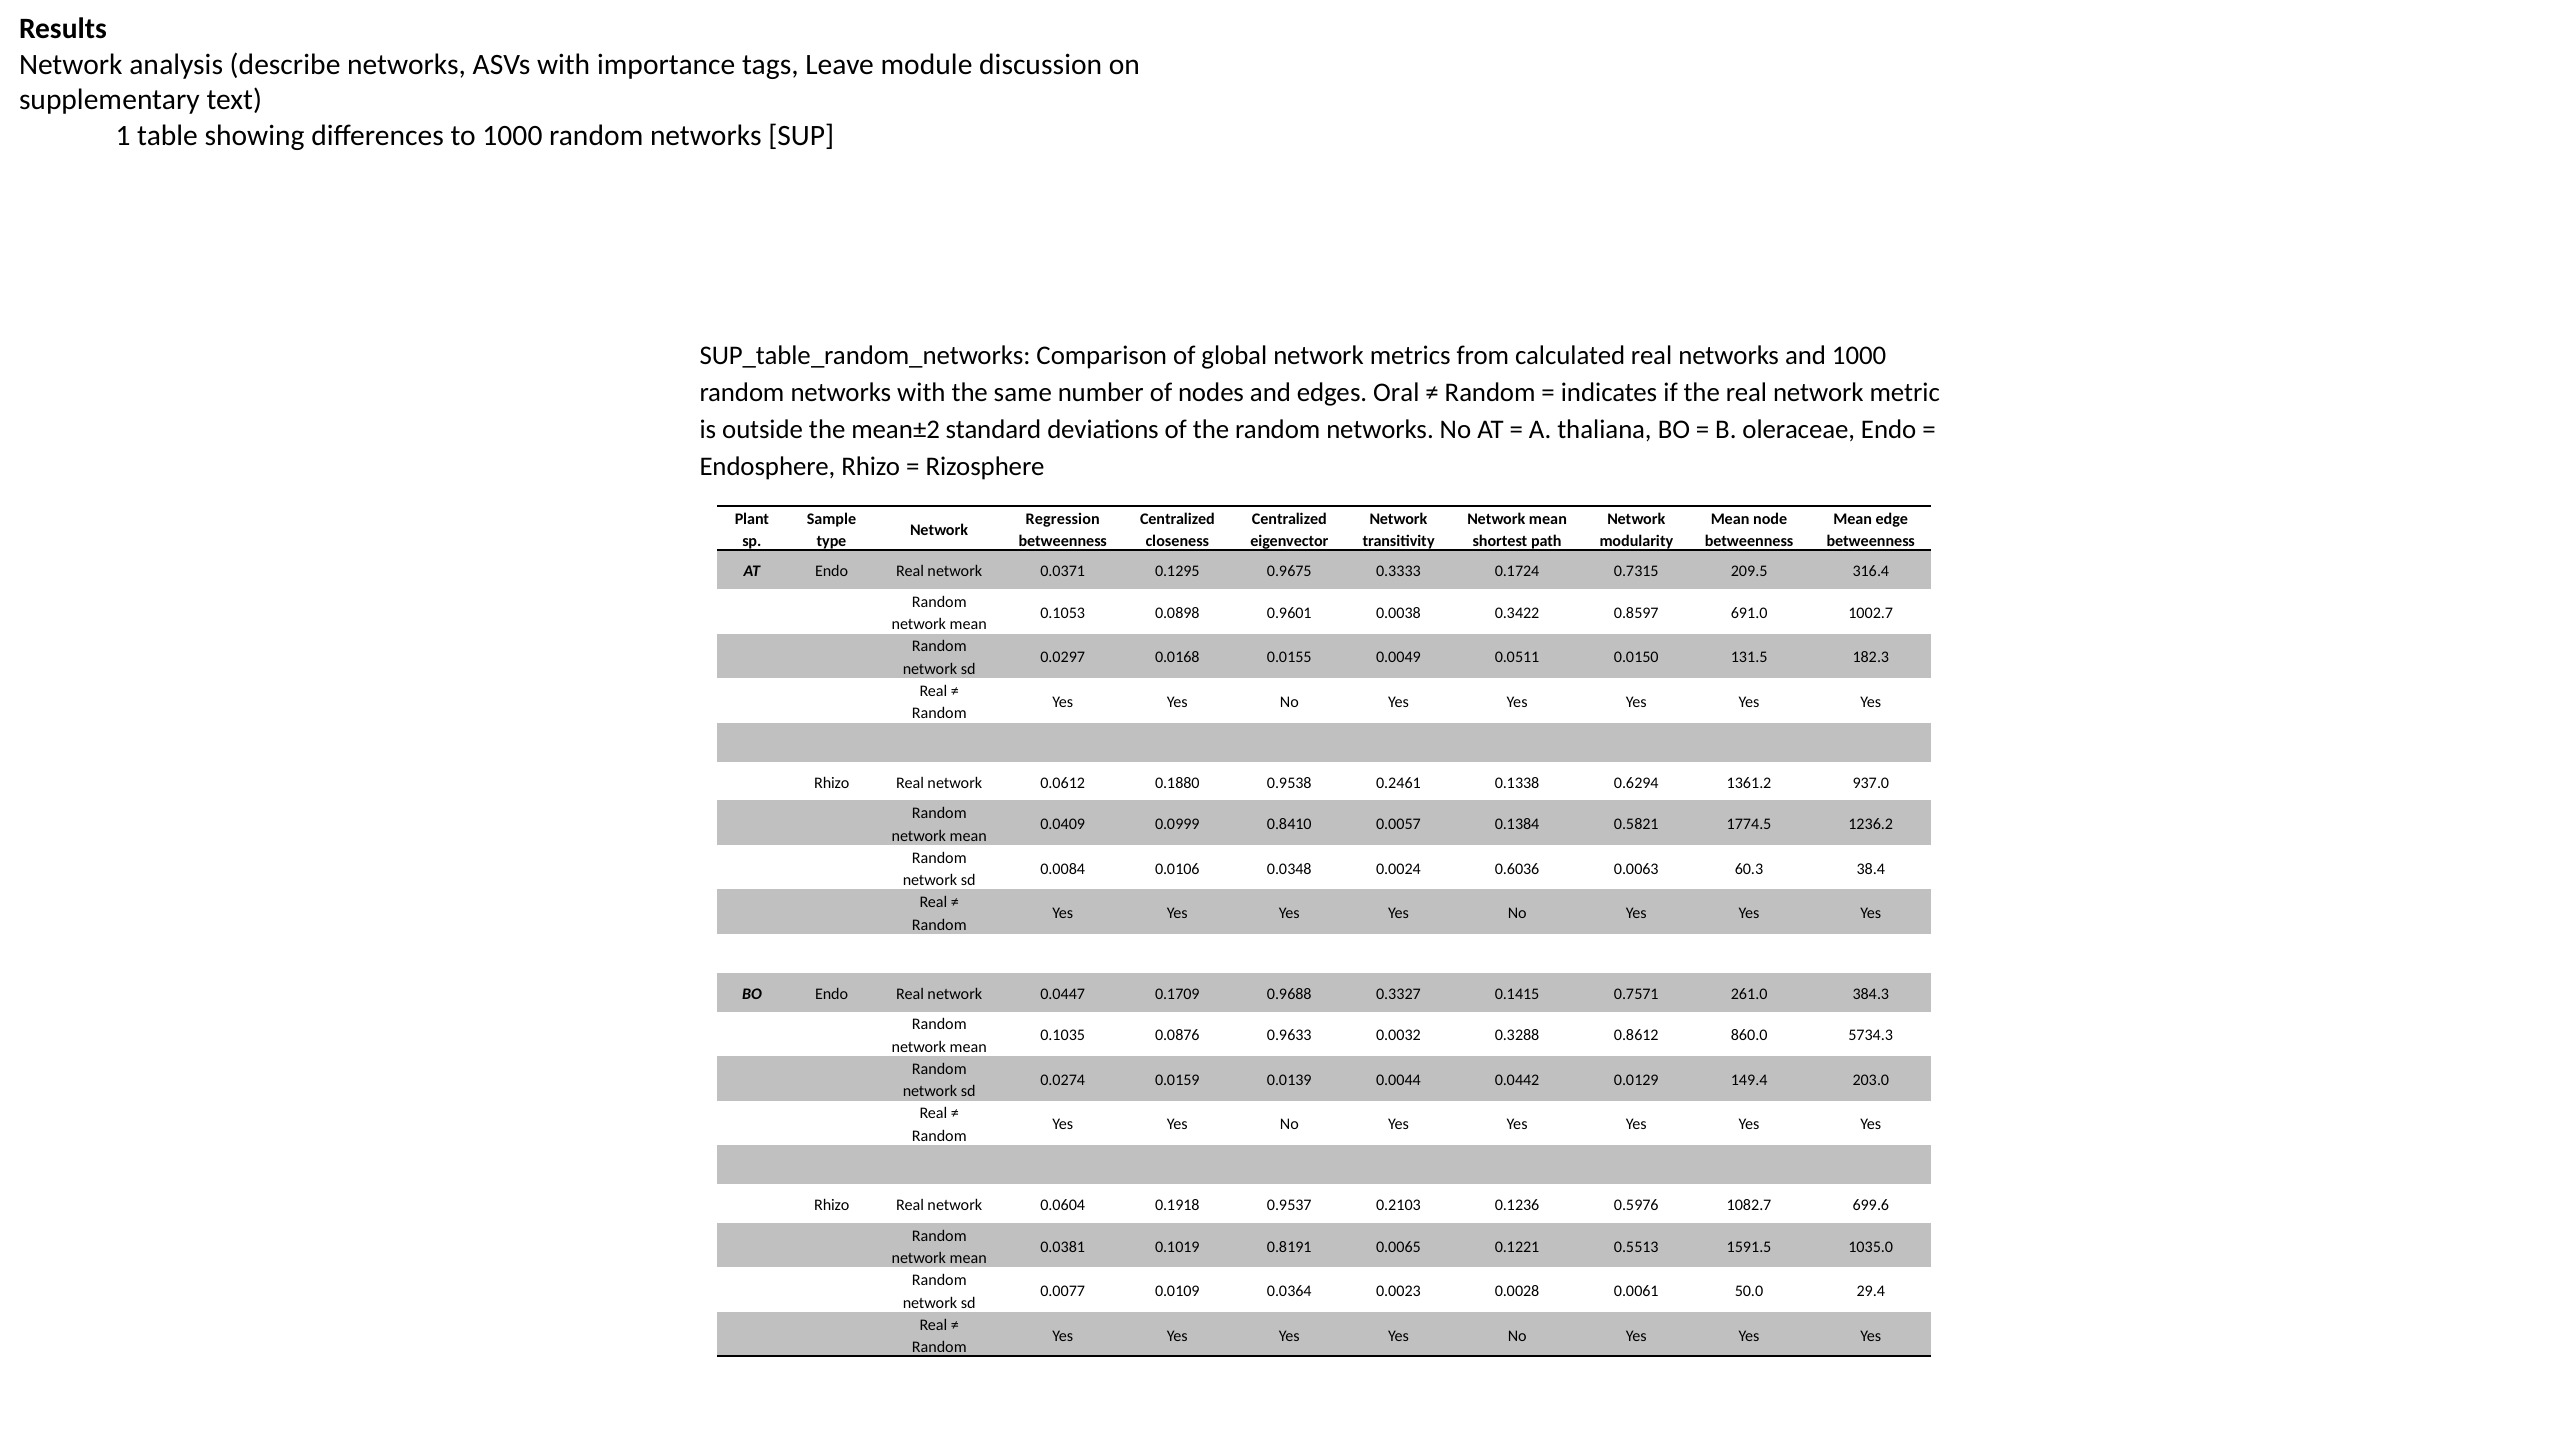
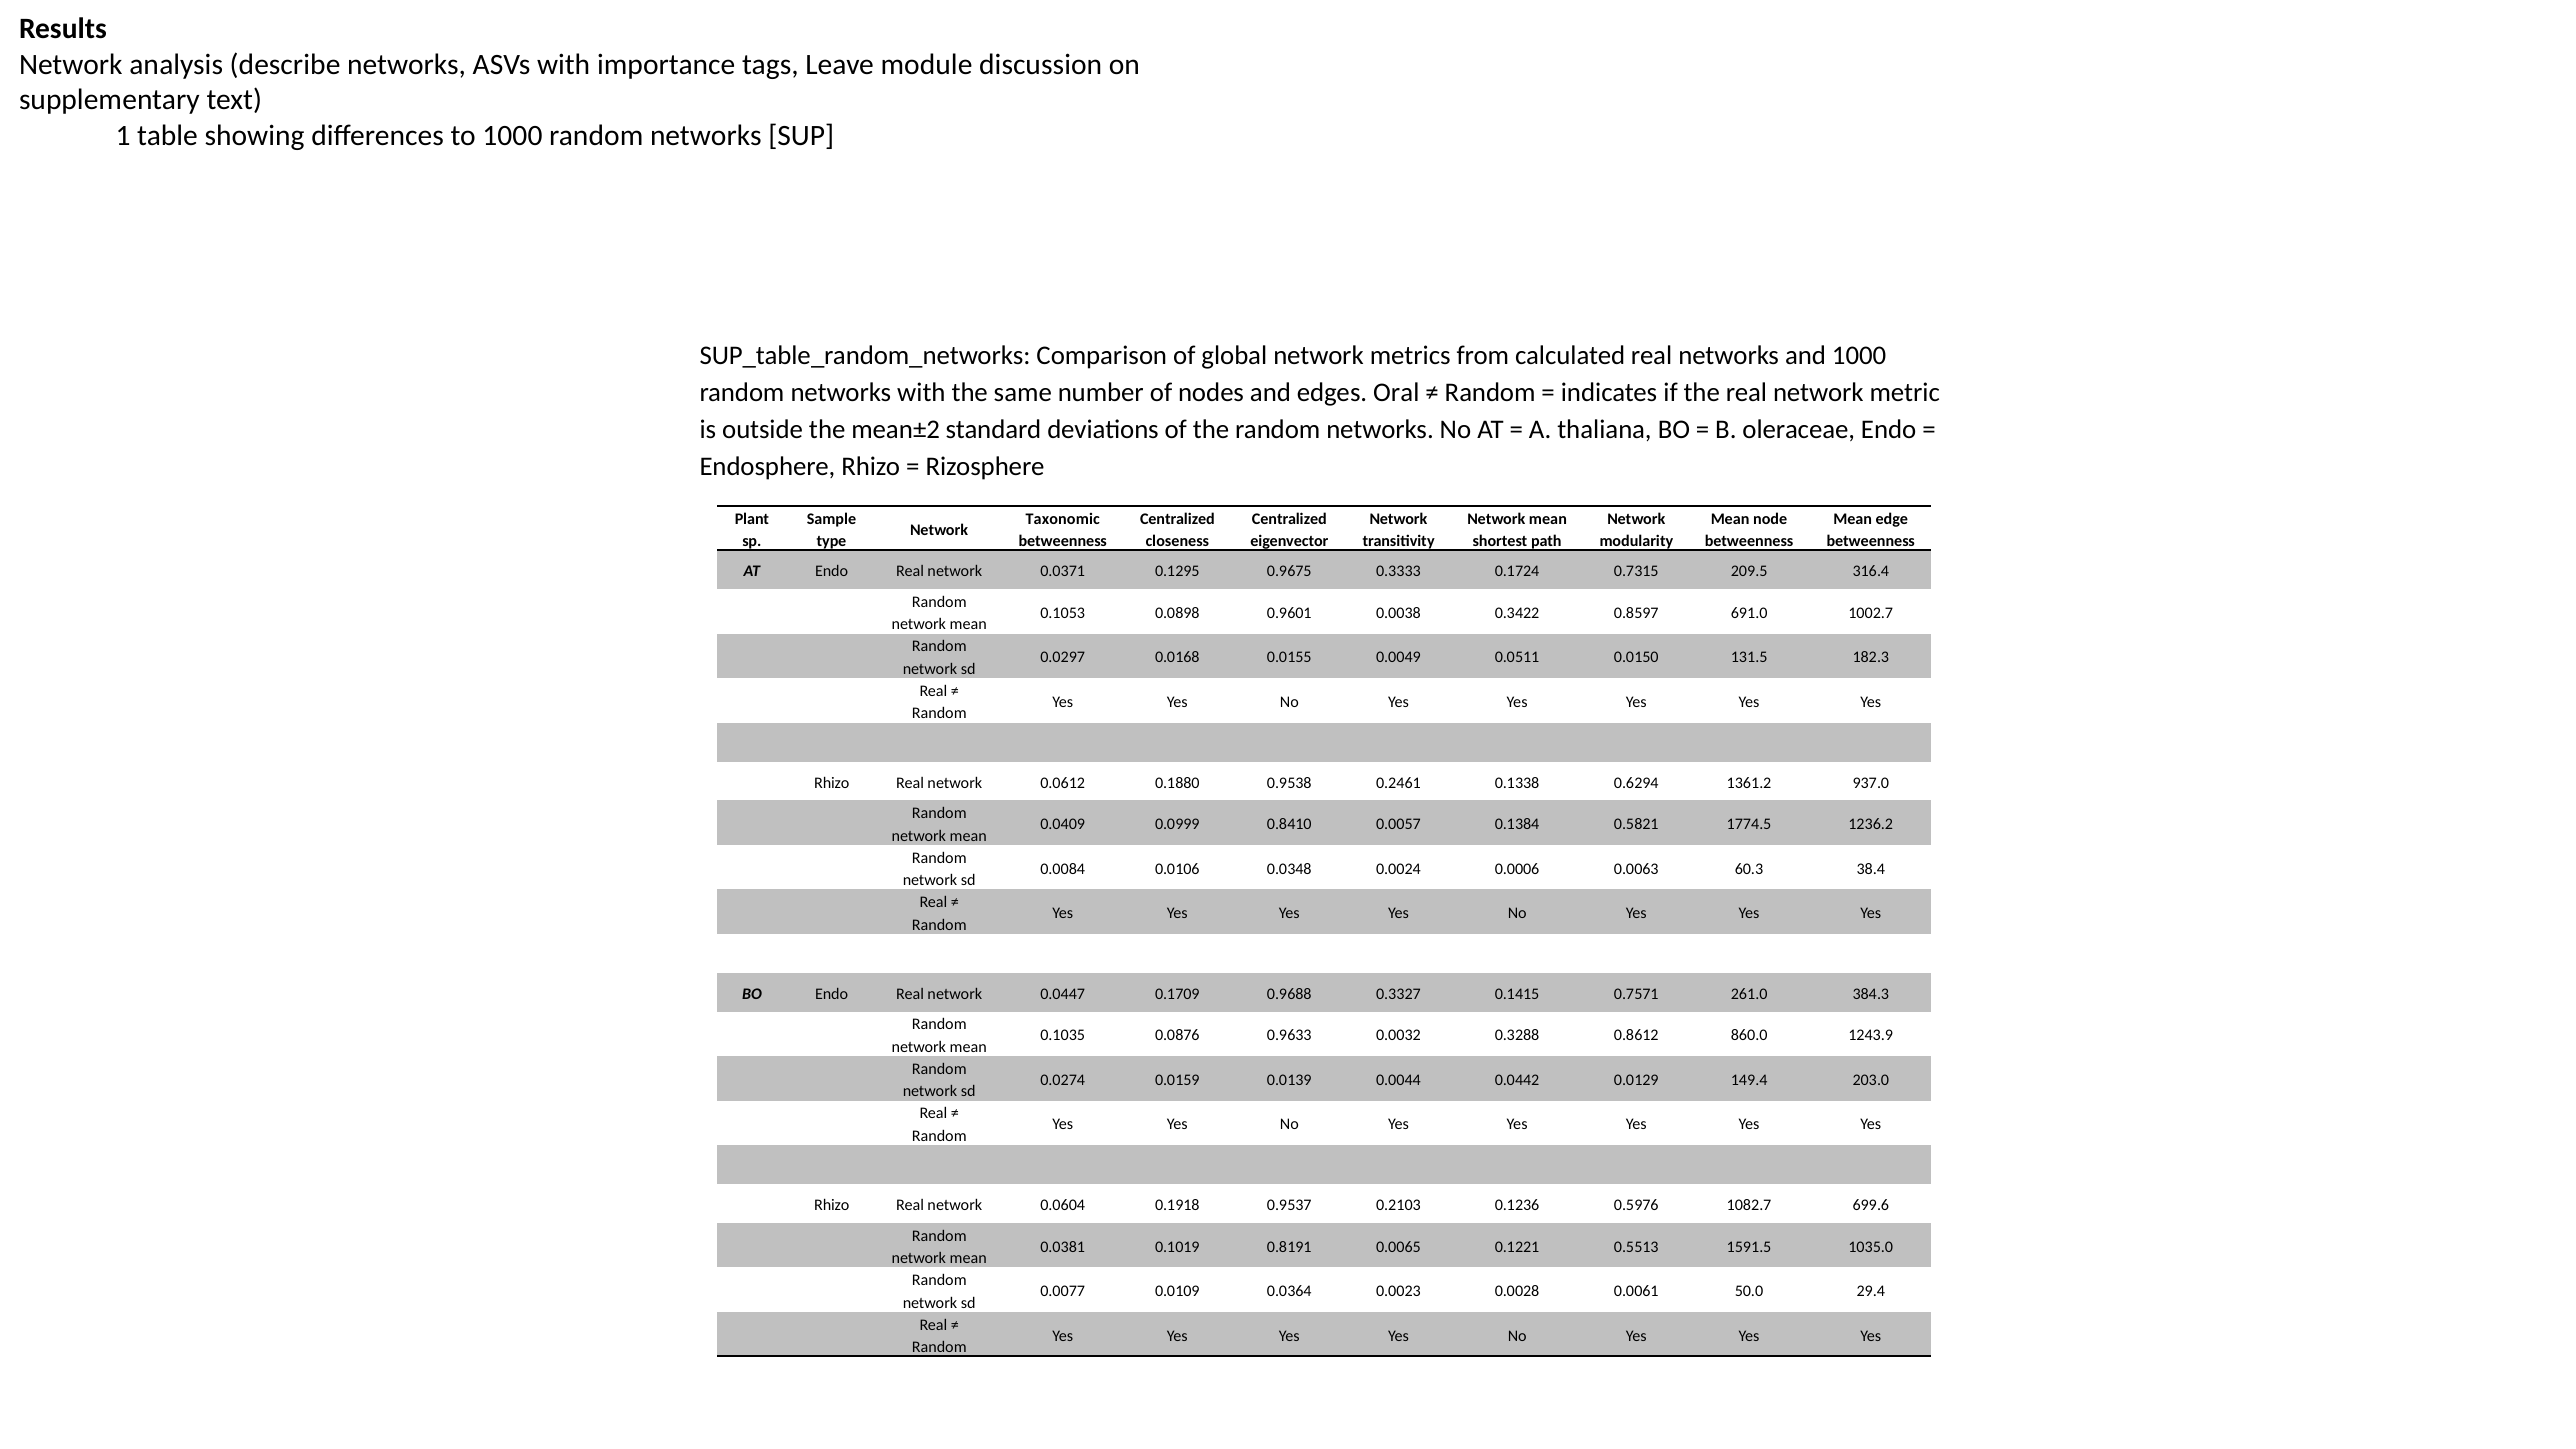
Regression: Regression -> Taxonomic
0.6036: 0.6036 -> 0.0006
5734.3: 5734.3 -> 1243.9
